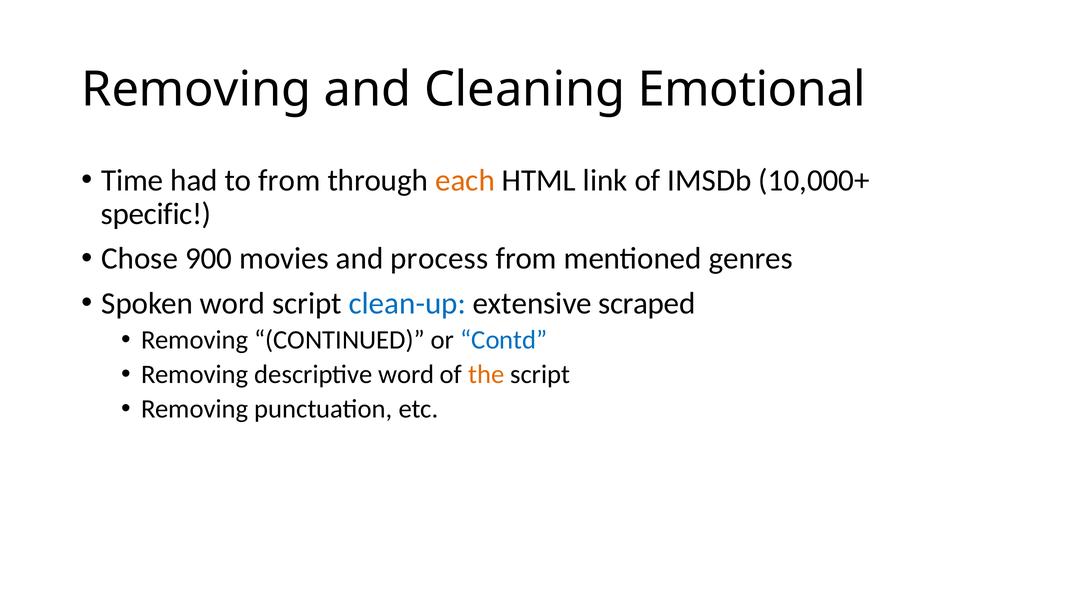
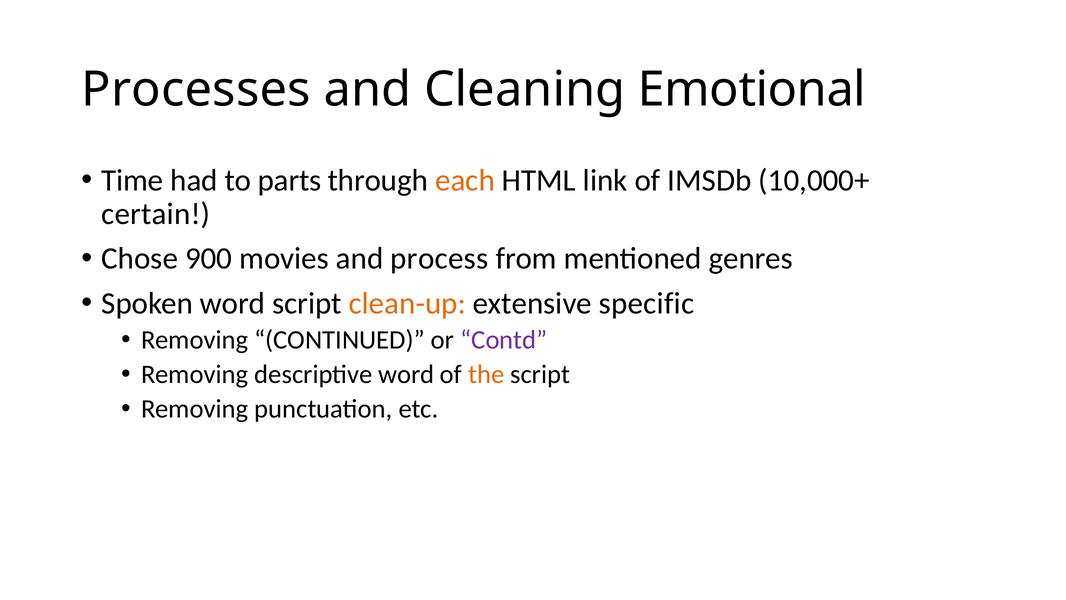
Removing at (196, 90): Removing -> Processes
to from: from -> parts
specific: specific -> certain
clean-up colour: blue -> orange
scraped: scraped -> specific
Contd colour: blue -> purple
